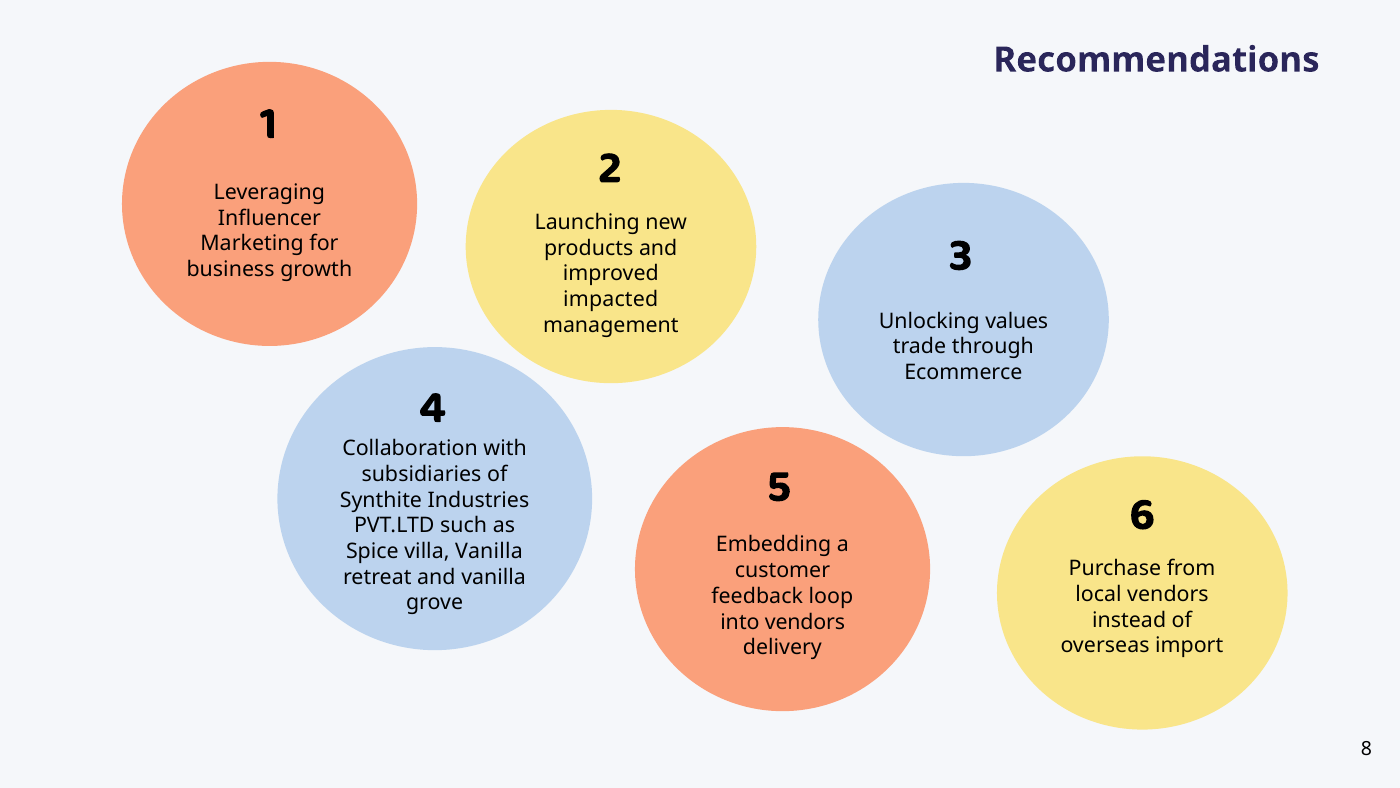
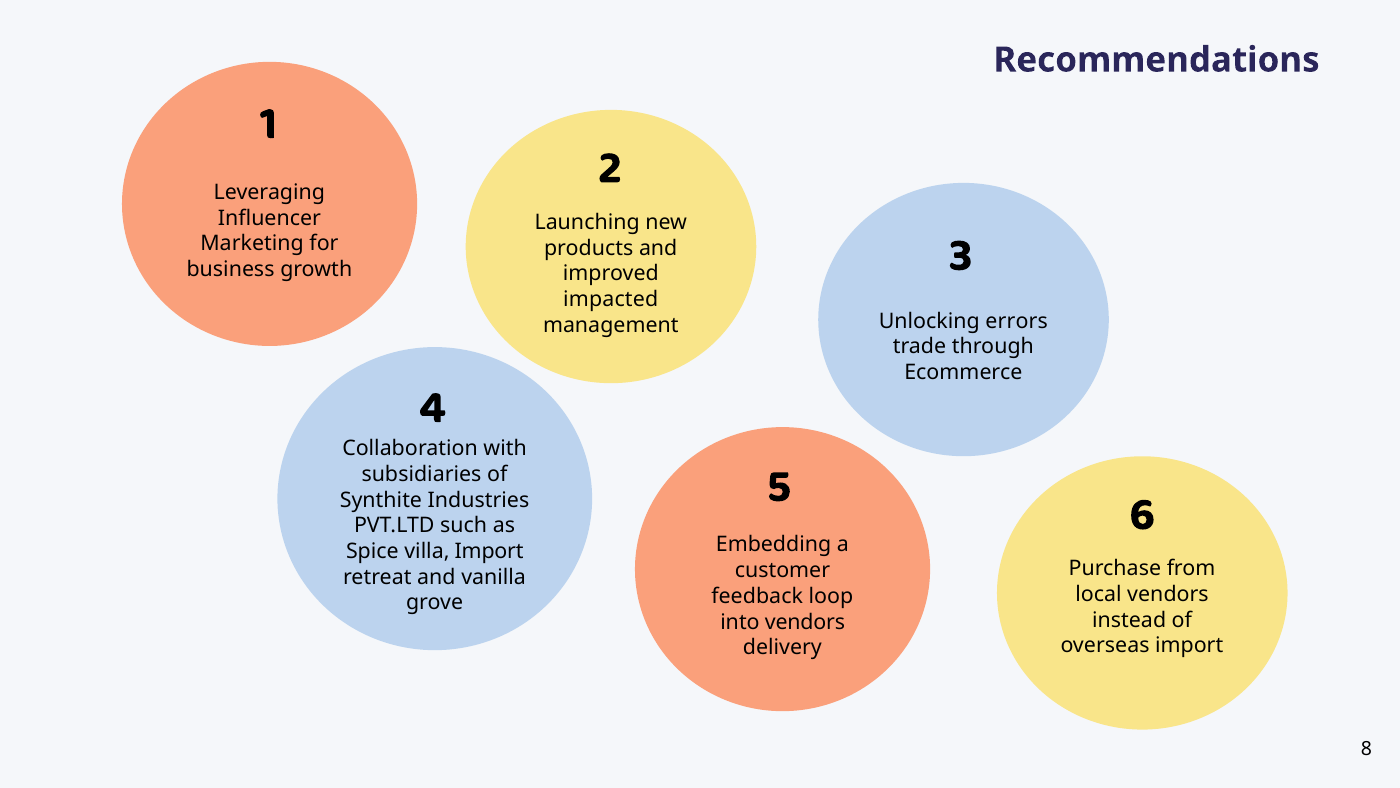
values: values -> errors
villa Vanilla: Vanilla -> Import
